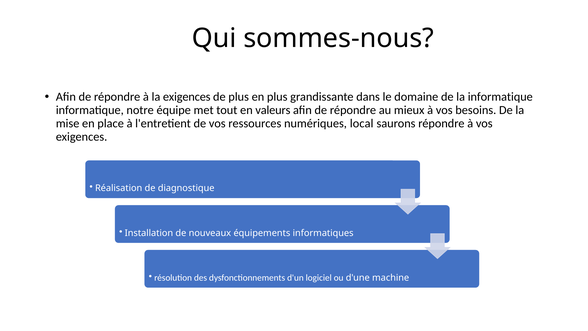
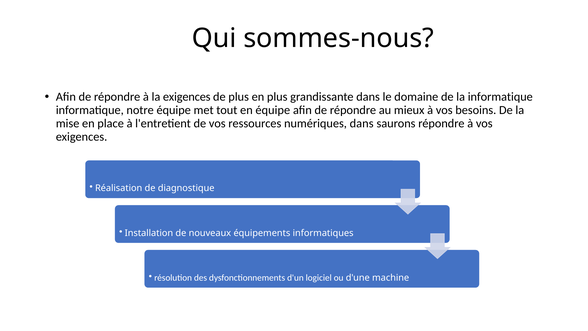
en valeurs: valeurs -> équipe
numériques local: local -> dans
